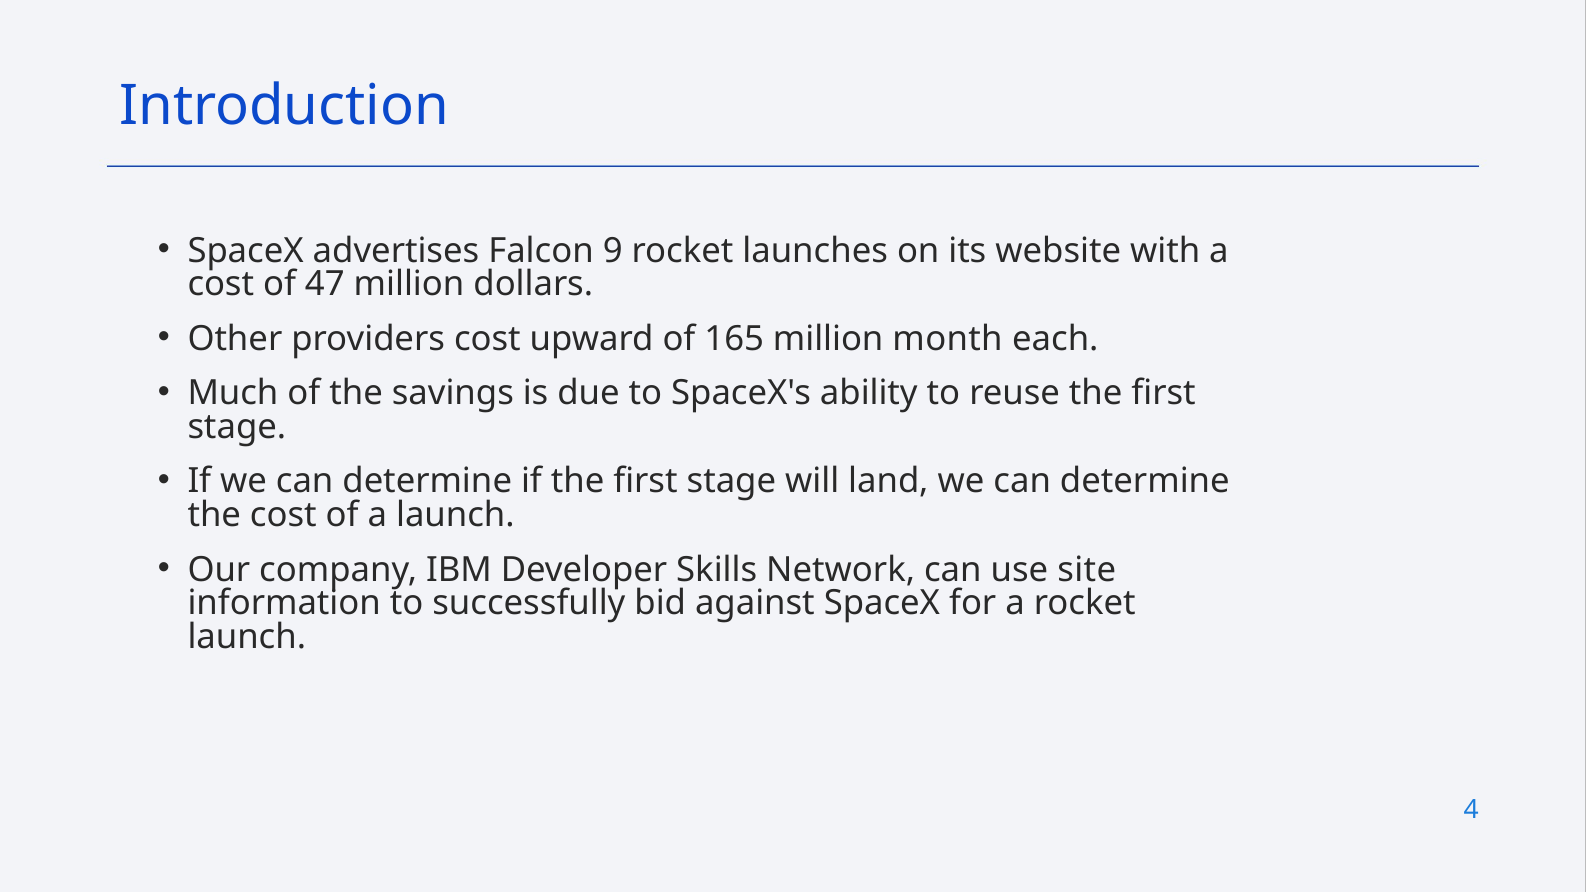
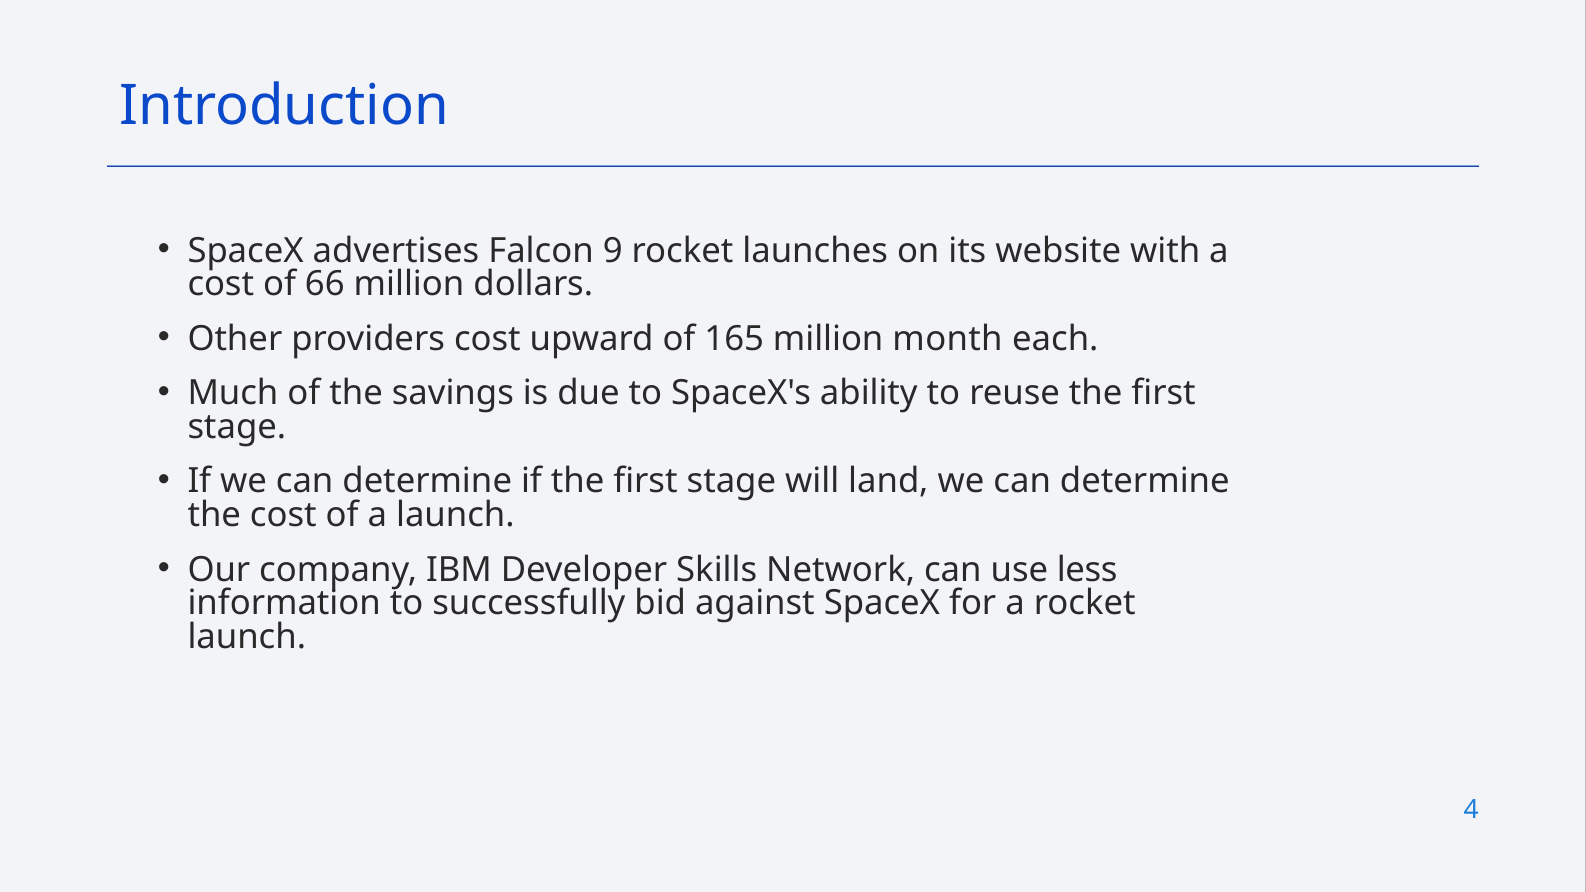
47: 47 -> 66
site: site -> less
